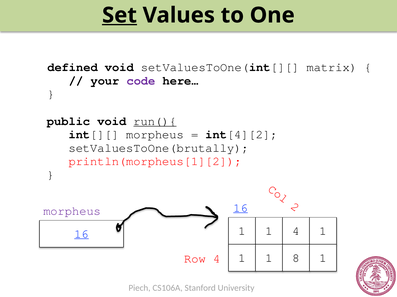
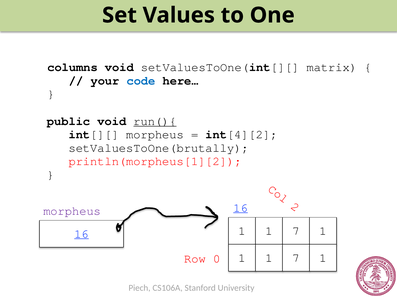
Set underline: present -> none
defined: defined -> columns
code colour: purple -> blue
4 at (296, 231): 4 -> 7
8 at (296, 258): 8 -> 7
Row 4: 4 -> 0
